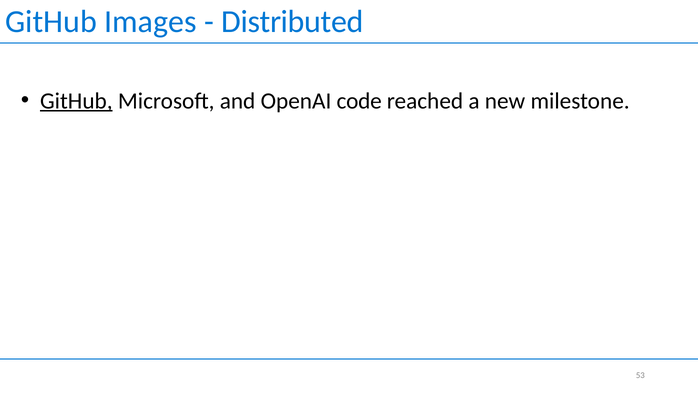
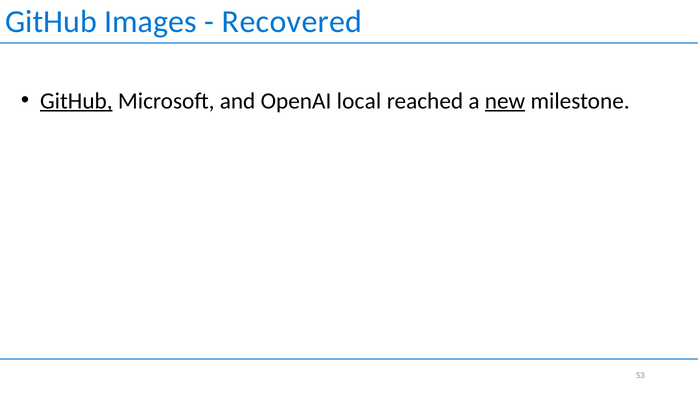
Distributed: Distributed -> Recovered
code: code -> local
new underline: none -> present
